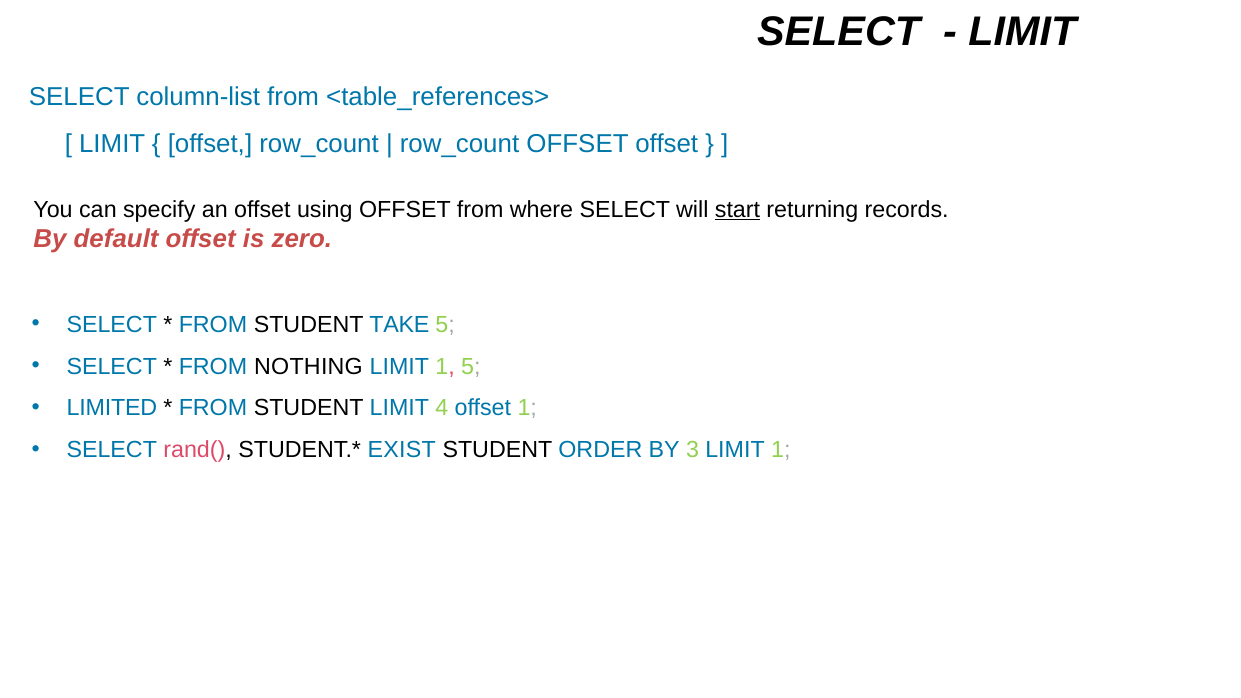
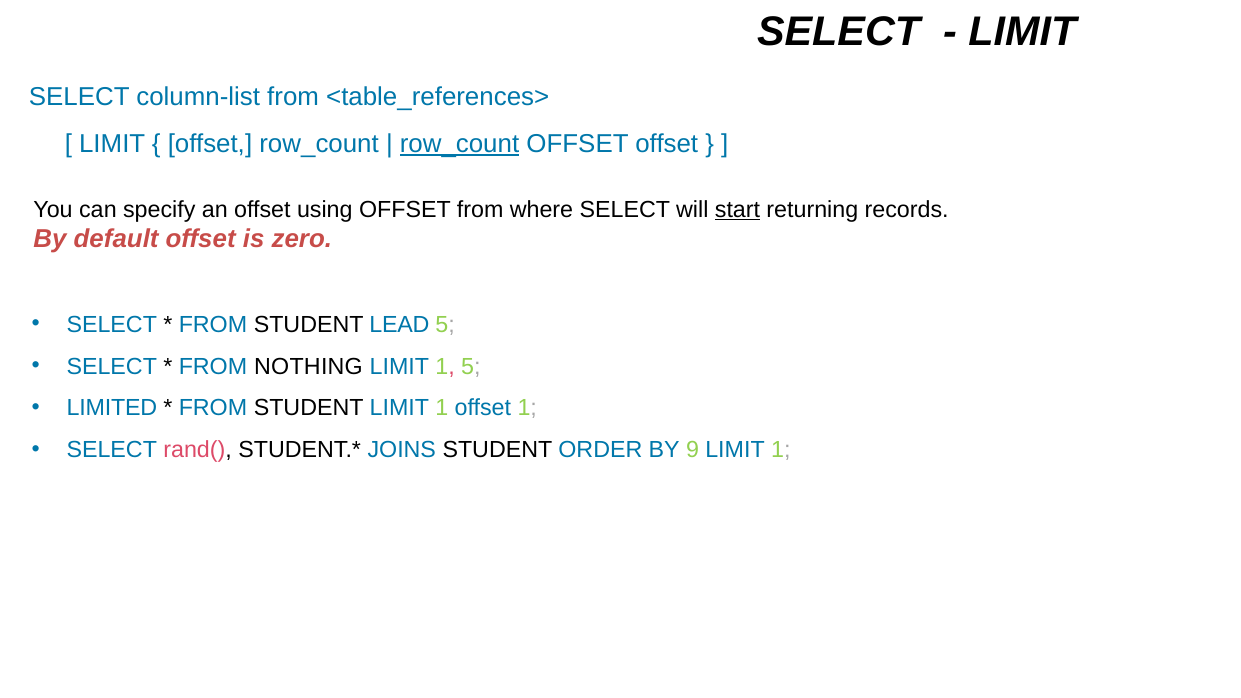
row_count at (459, 144) underline: none -> present
TAKE: TAKE -> LEAD
STUDENT LIMIT 4: 4 -> 1
EXIST: EXIST -> JOINS
3: 3 -> 9
